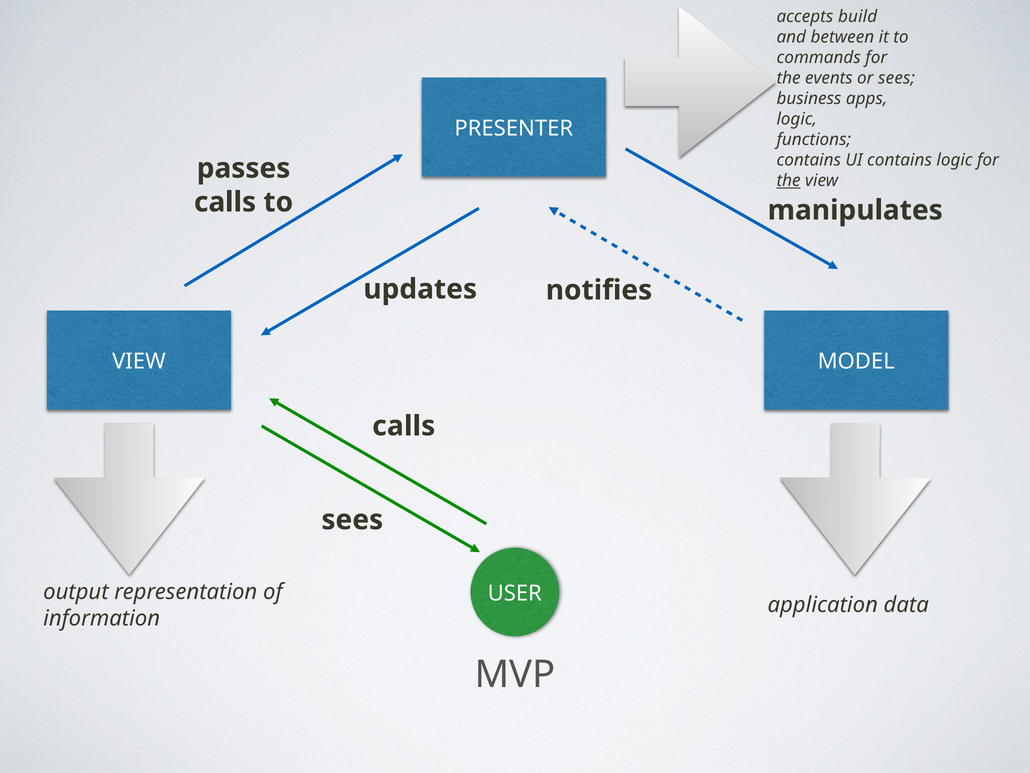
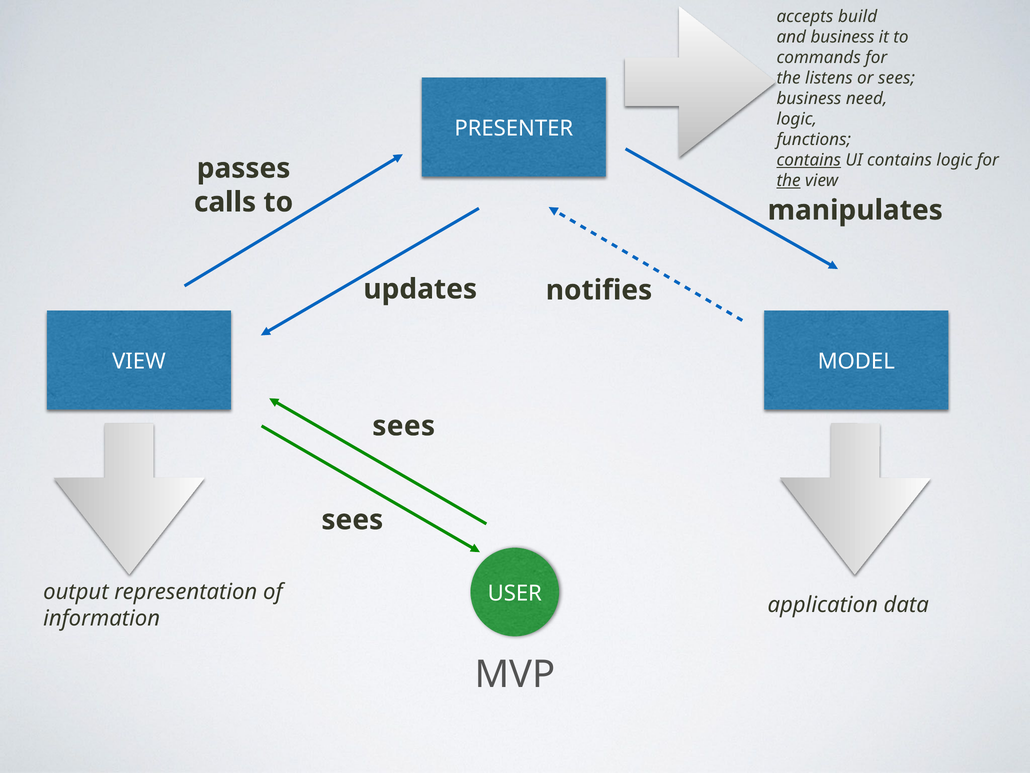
and between: between -> business
events: events -> listens
apps: apps -> need
contains at (809, 160) underline: none -> present
calls at (404, 426): calls -> sees
